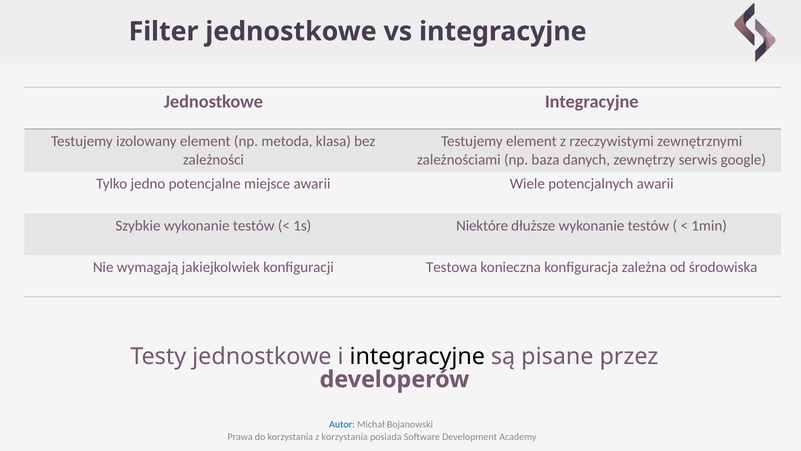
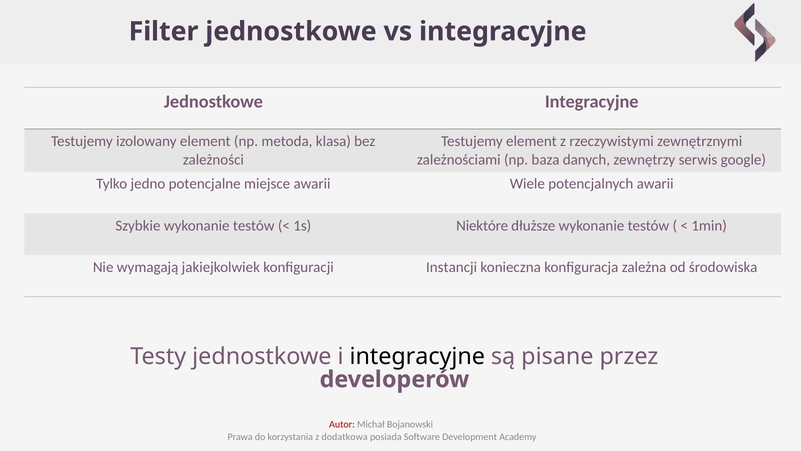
Testowa: Testowa -> Instancji
Autor colour: blue -> red
z korzystania: korzystania -> dodatkowa
